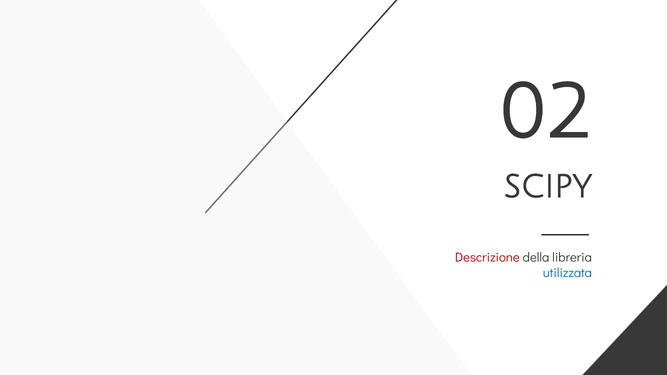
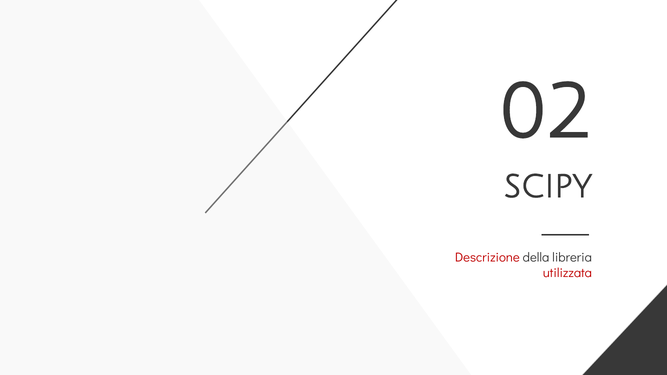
utilizzata colour: blue -> red
